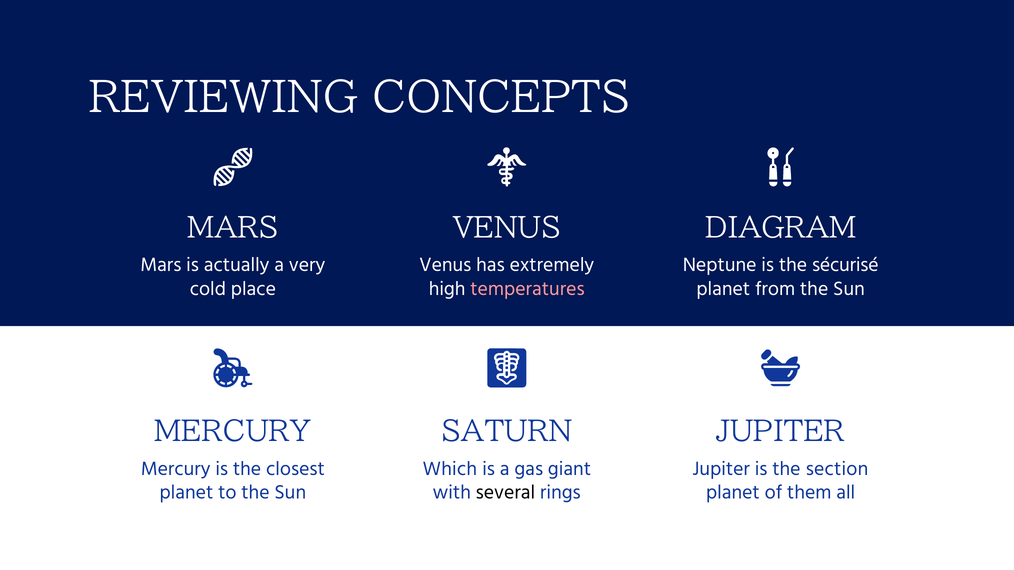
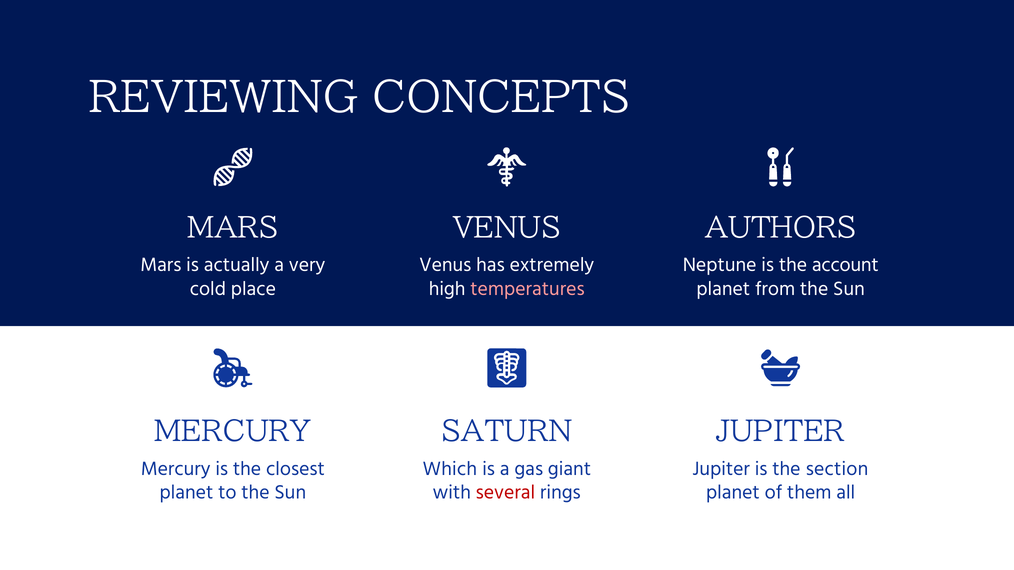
DIAGRAM: DIAGRAM -> AUTHORS
sécurisé: sécurisé -> account
several colour: black -> red
